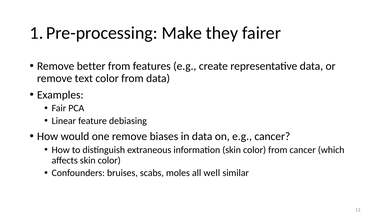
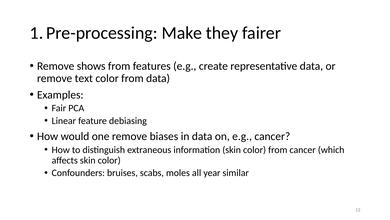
better: better -> shows
well: well -> year
